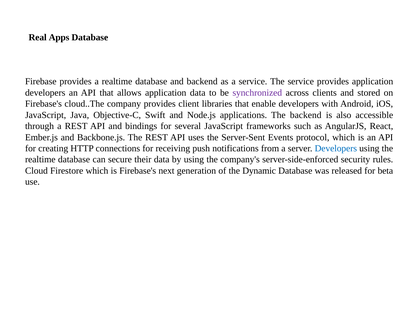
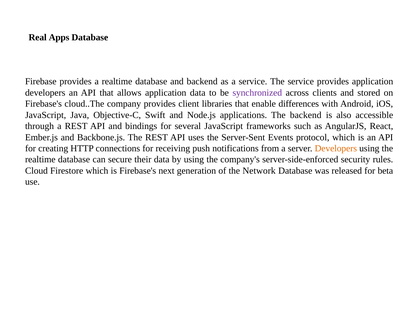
enable developers: developers -> differences
Developers at (336, 149) colour: blue -> orange
Dynamic: Dynamic -> Network
